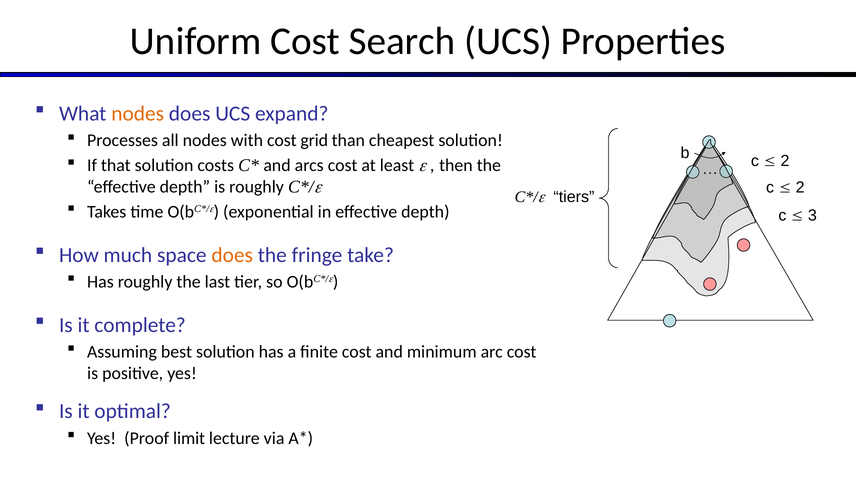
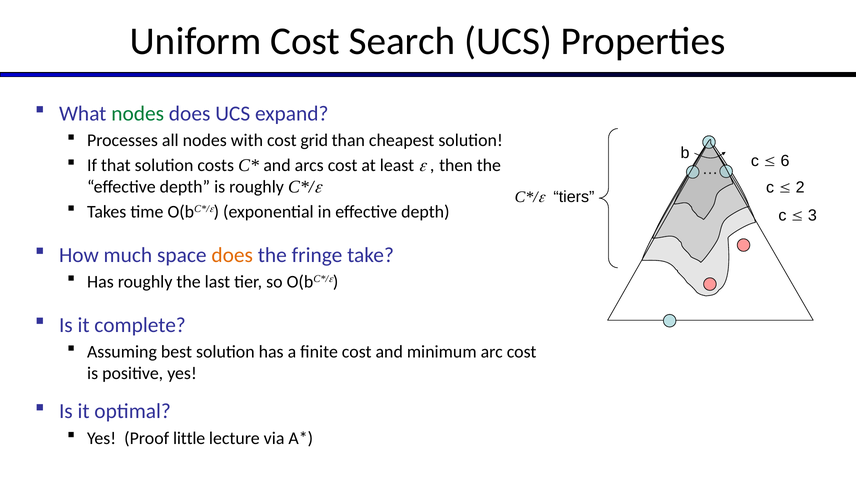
nodes at (138, 114) colour: orange -> green
2 at (785, 161): 2 -> 6
limit: limit -> little
